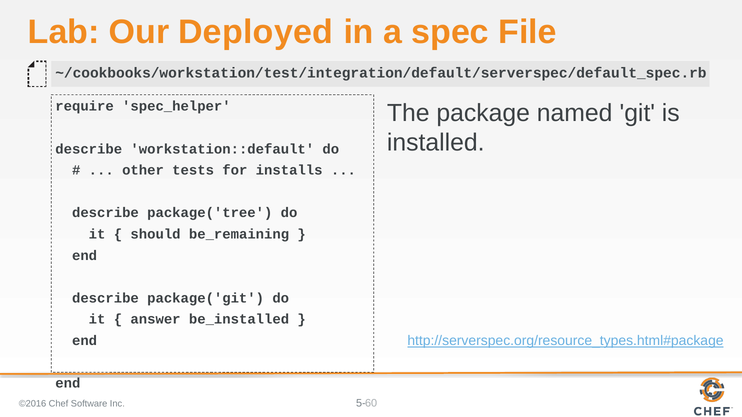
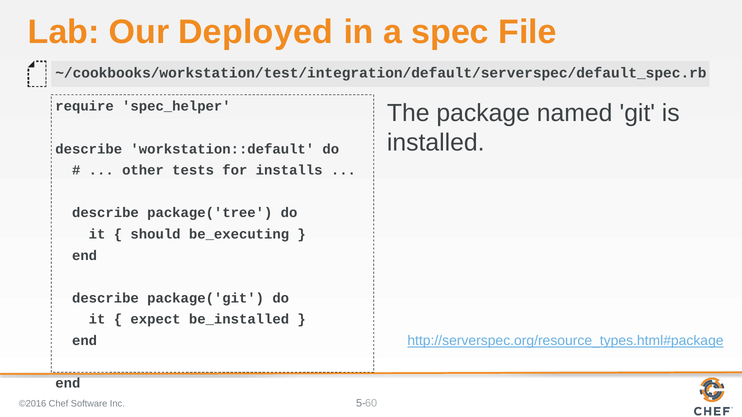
be_remaining: be_remaining -> be_executing
answer: answer -> expect
